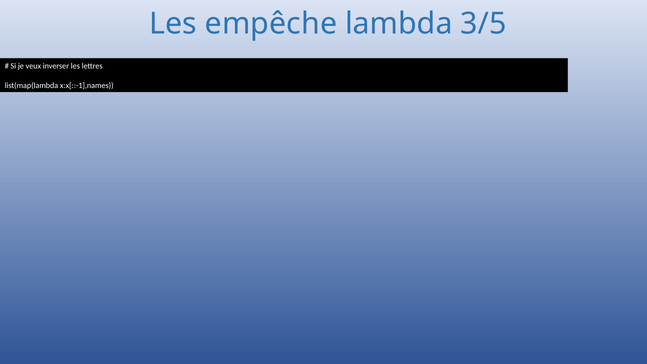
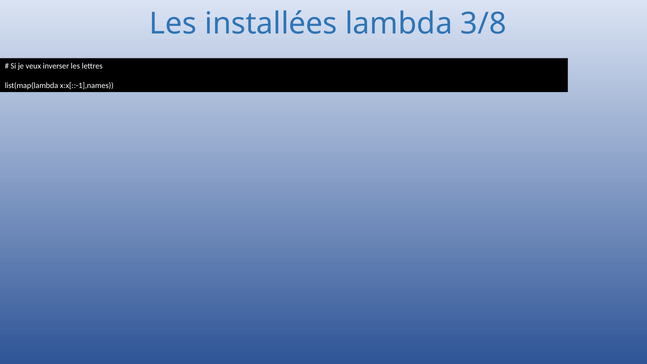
empêche: empêche -> installées
3/5: 3/5 -> 3/8
